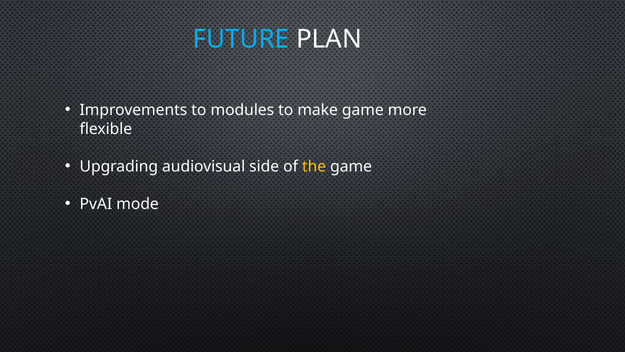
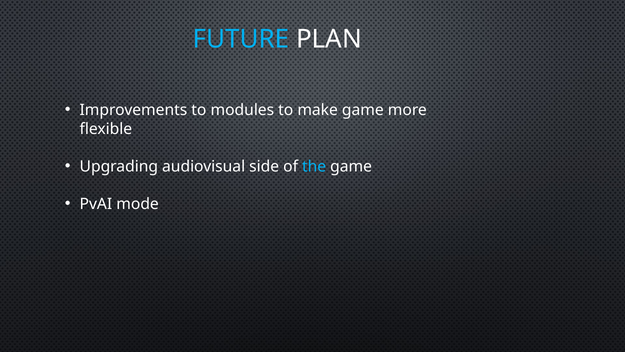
the colour: yellow -> light blue
